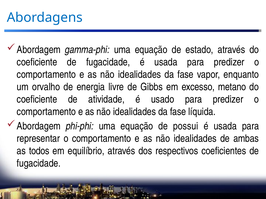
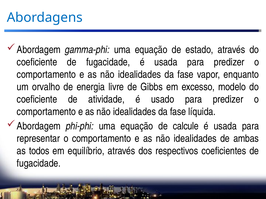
metano: metano -> modelo
possui: possui -> calcule
